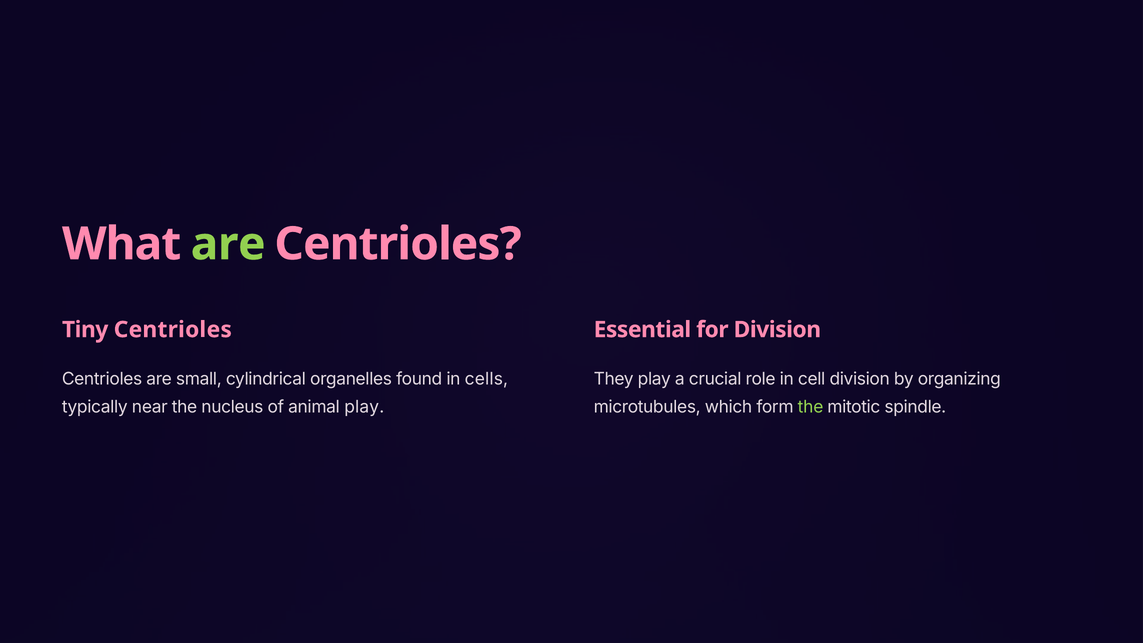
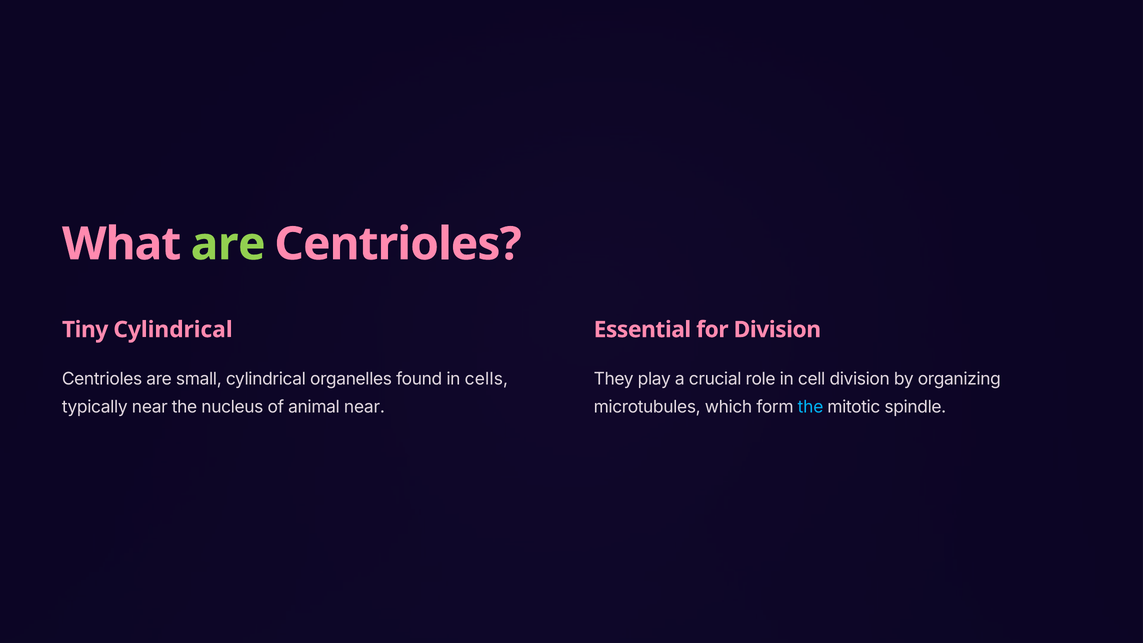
Tiny Centrioles: Centrioles -> Cylindrical
animal play: play -> near
the at (811, 407) colour: light green -> light blue
